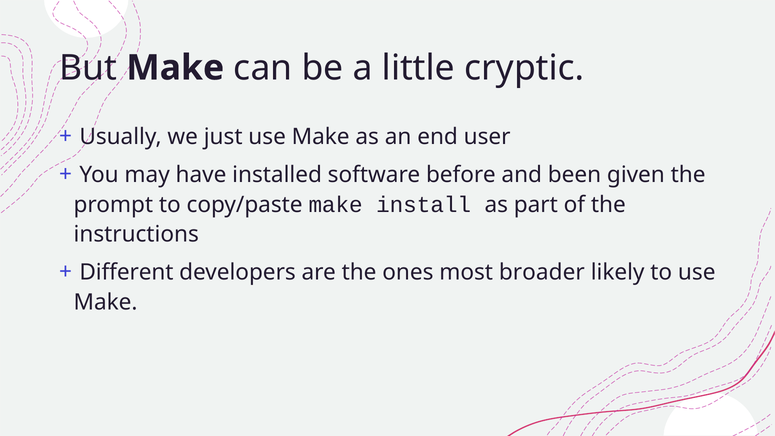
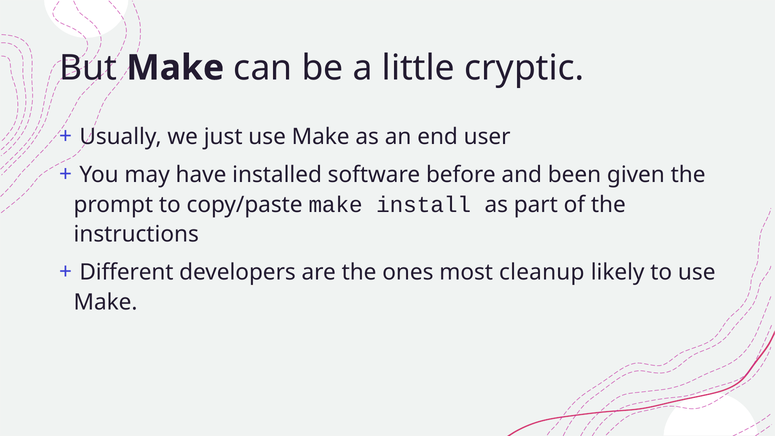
broader: broader -> cleanup
